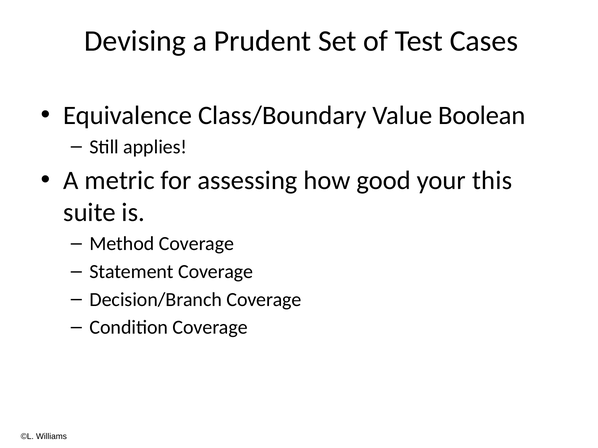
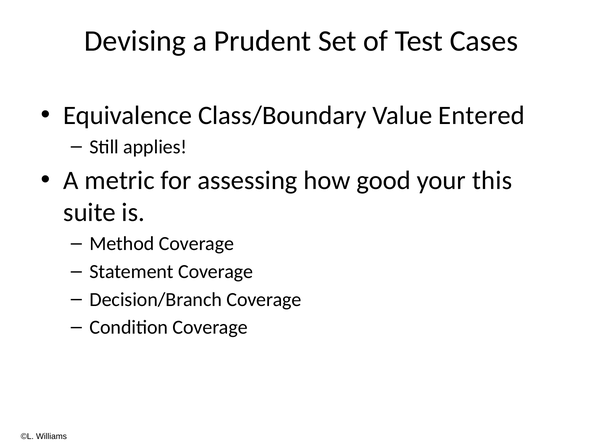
Boolean: Boolean -> Entered
